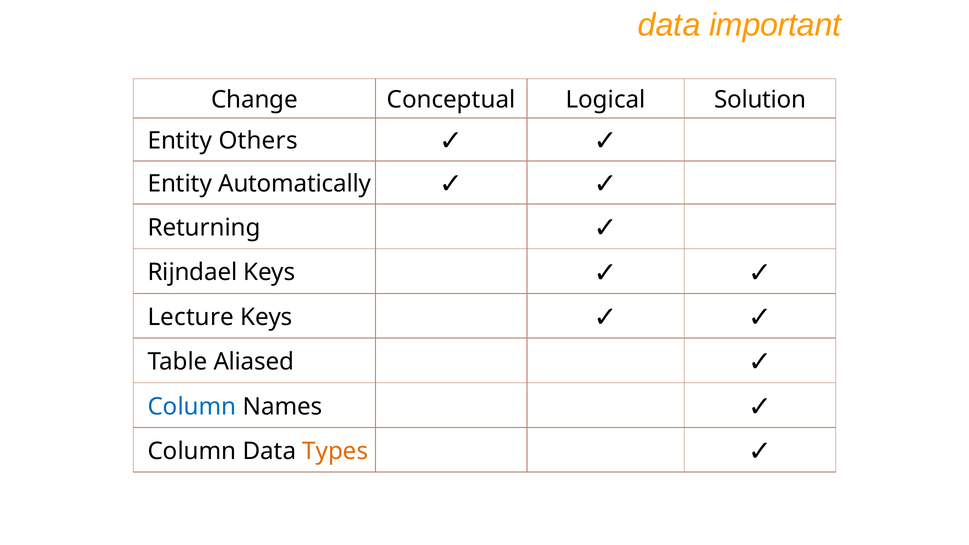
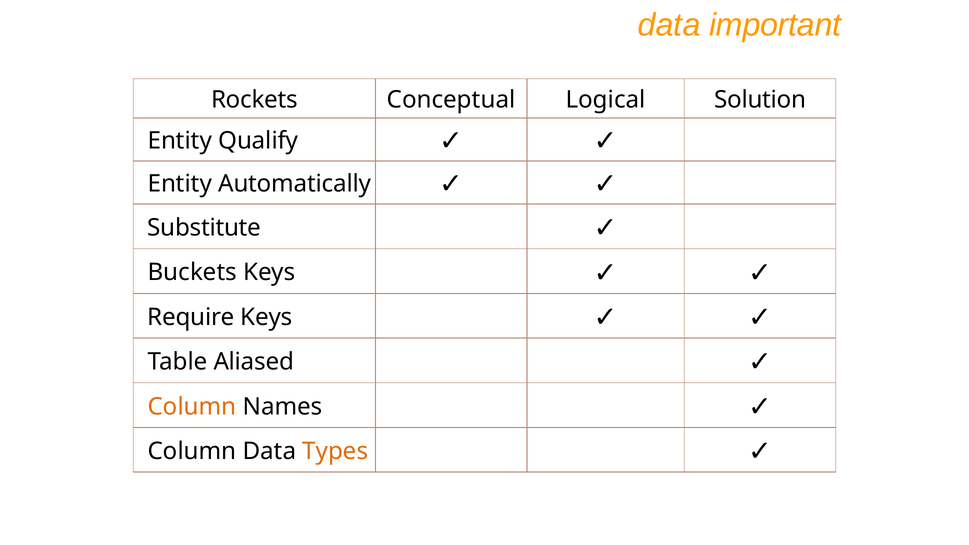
Change: Change -> Rockets
Others: Others -> Qualify
Returning: Returning -> Substitute
Rijndael: Rijndael -> Buckets
Lecture: Lecture -> Require
Column at (192, 407) colour: blue -> orange
